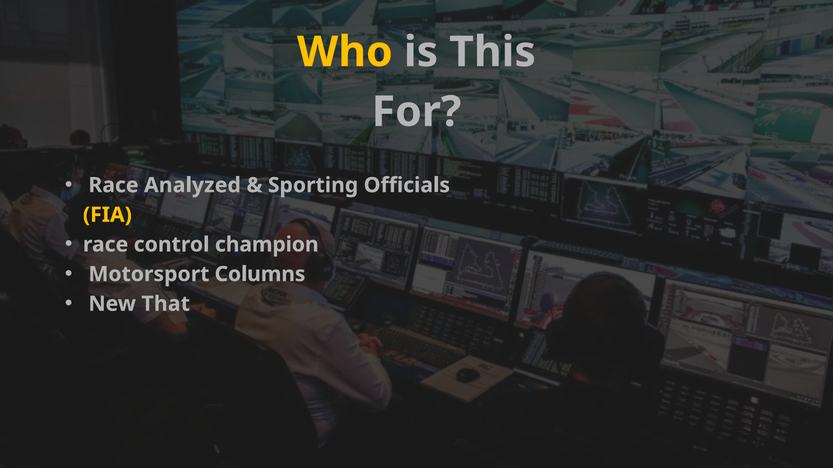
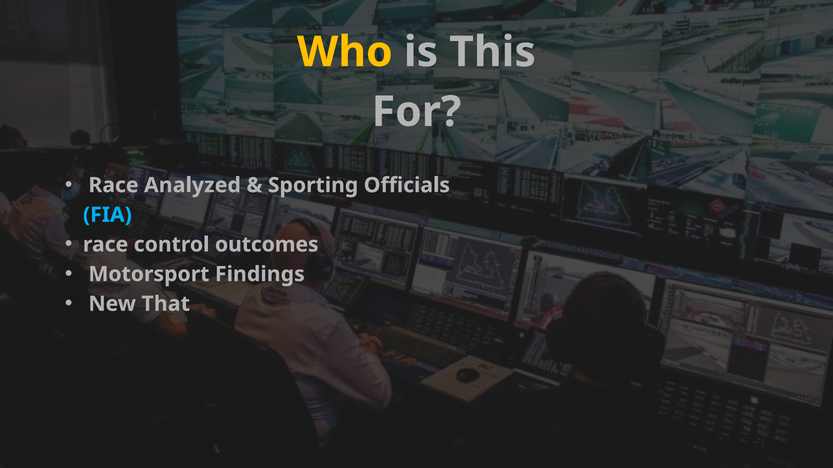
FIA colour: yellow -> light blue
champion: champion -> outcomes
Columns: Columns -> Findings
